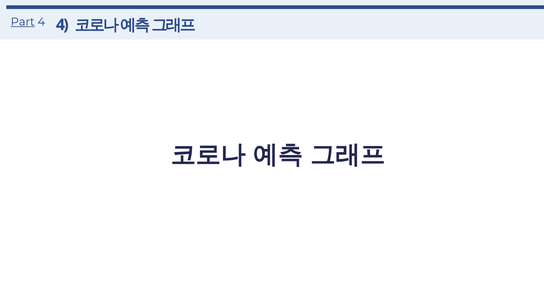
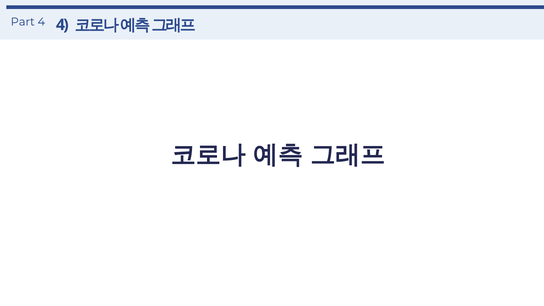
Part underline: present -> none
